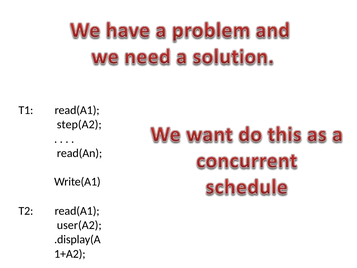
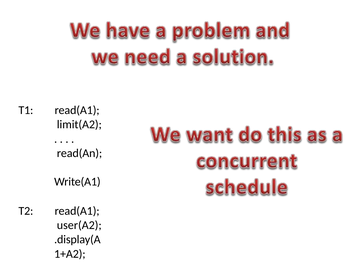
step(A2: step(A2 -> limit(A2
